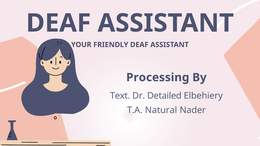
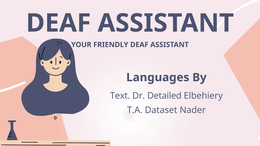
Processing: Processing -> Languages
Natural: Natural -> Dataset
